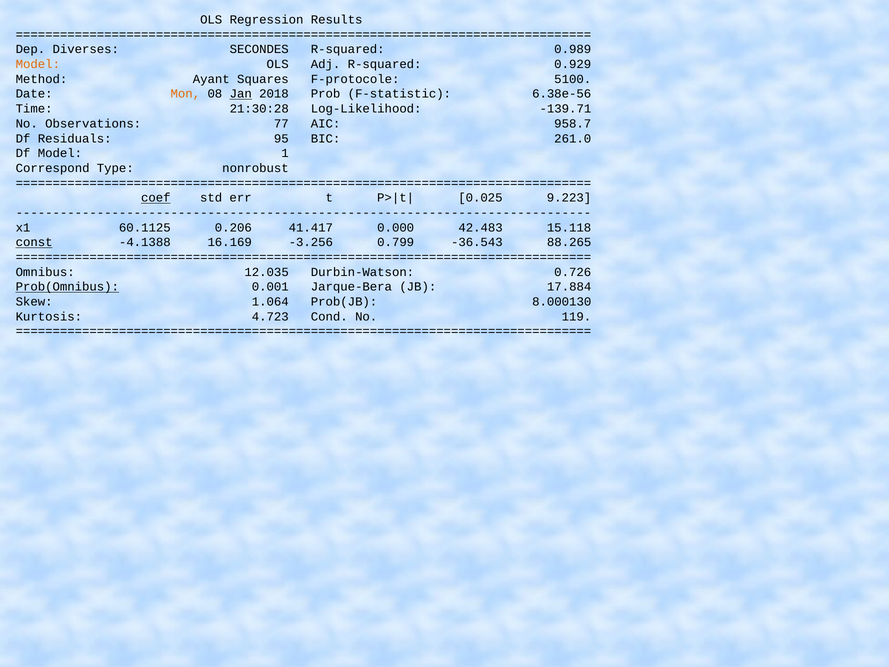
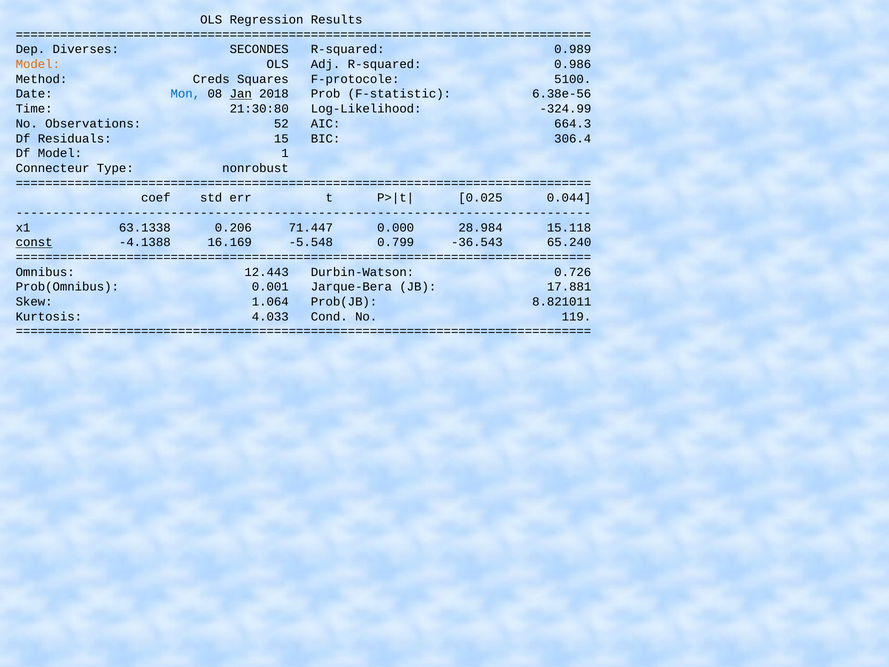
0.929: 0.929 -> 0.986
Ayant: Ayant -> Creds
Mon colour: orange -> blue
21:30:28: 21:30:28 -> 21:30:80
-139.71: -139.71 -> -324.99
77: 77 -> 52
958.7: 958.7 -> 664.3
95: 95 -> 15
261.0: 261.0 -> 306.4
Correspond: Correspond -> Connecteur
coef underline: present -> none
9.223: 9.223 -> 0.044
60.1125: 60.1125 -> 63.1338
41.417: 41.417 -> 71.447
42.483: 42.483 -> 28.984
-3.256: -3.256 -> -5.548
88.265: 88.265 -> 65.240
12.035: 12.035 -> 12.443
Prob(Omnibus underline: present -> none
17.884: 17.884 -> 17.881
8.000130: 8.000130 -> 8.821011
4.723: 4.723 -> 4.033
